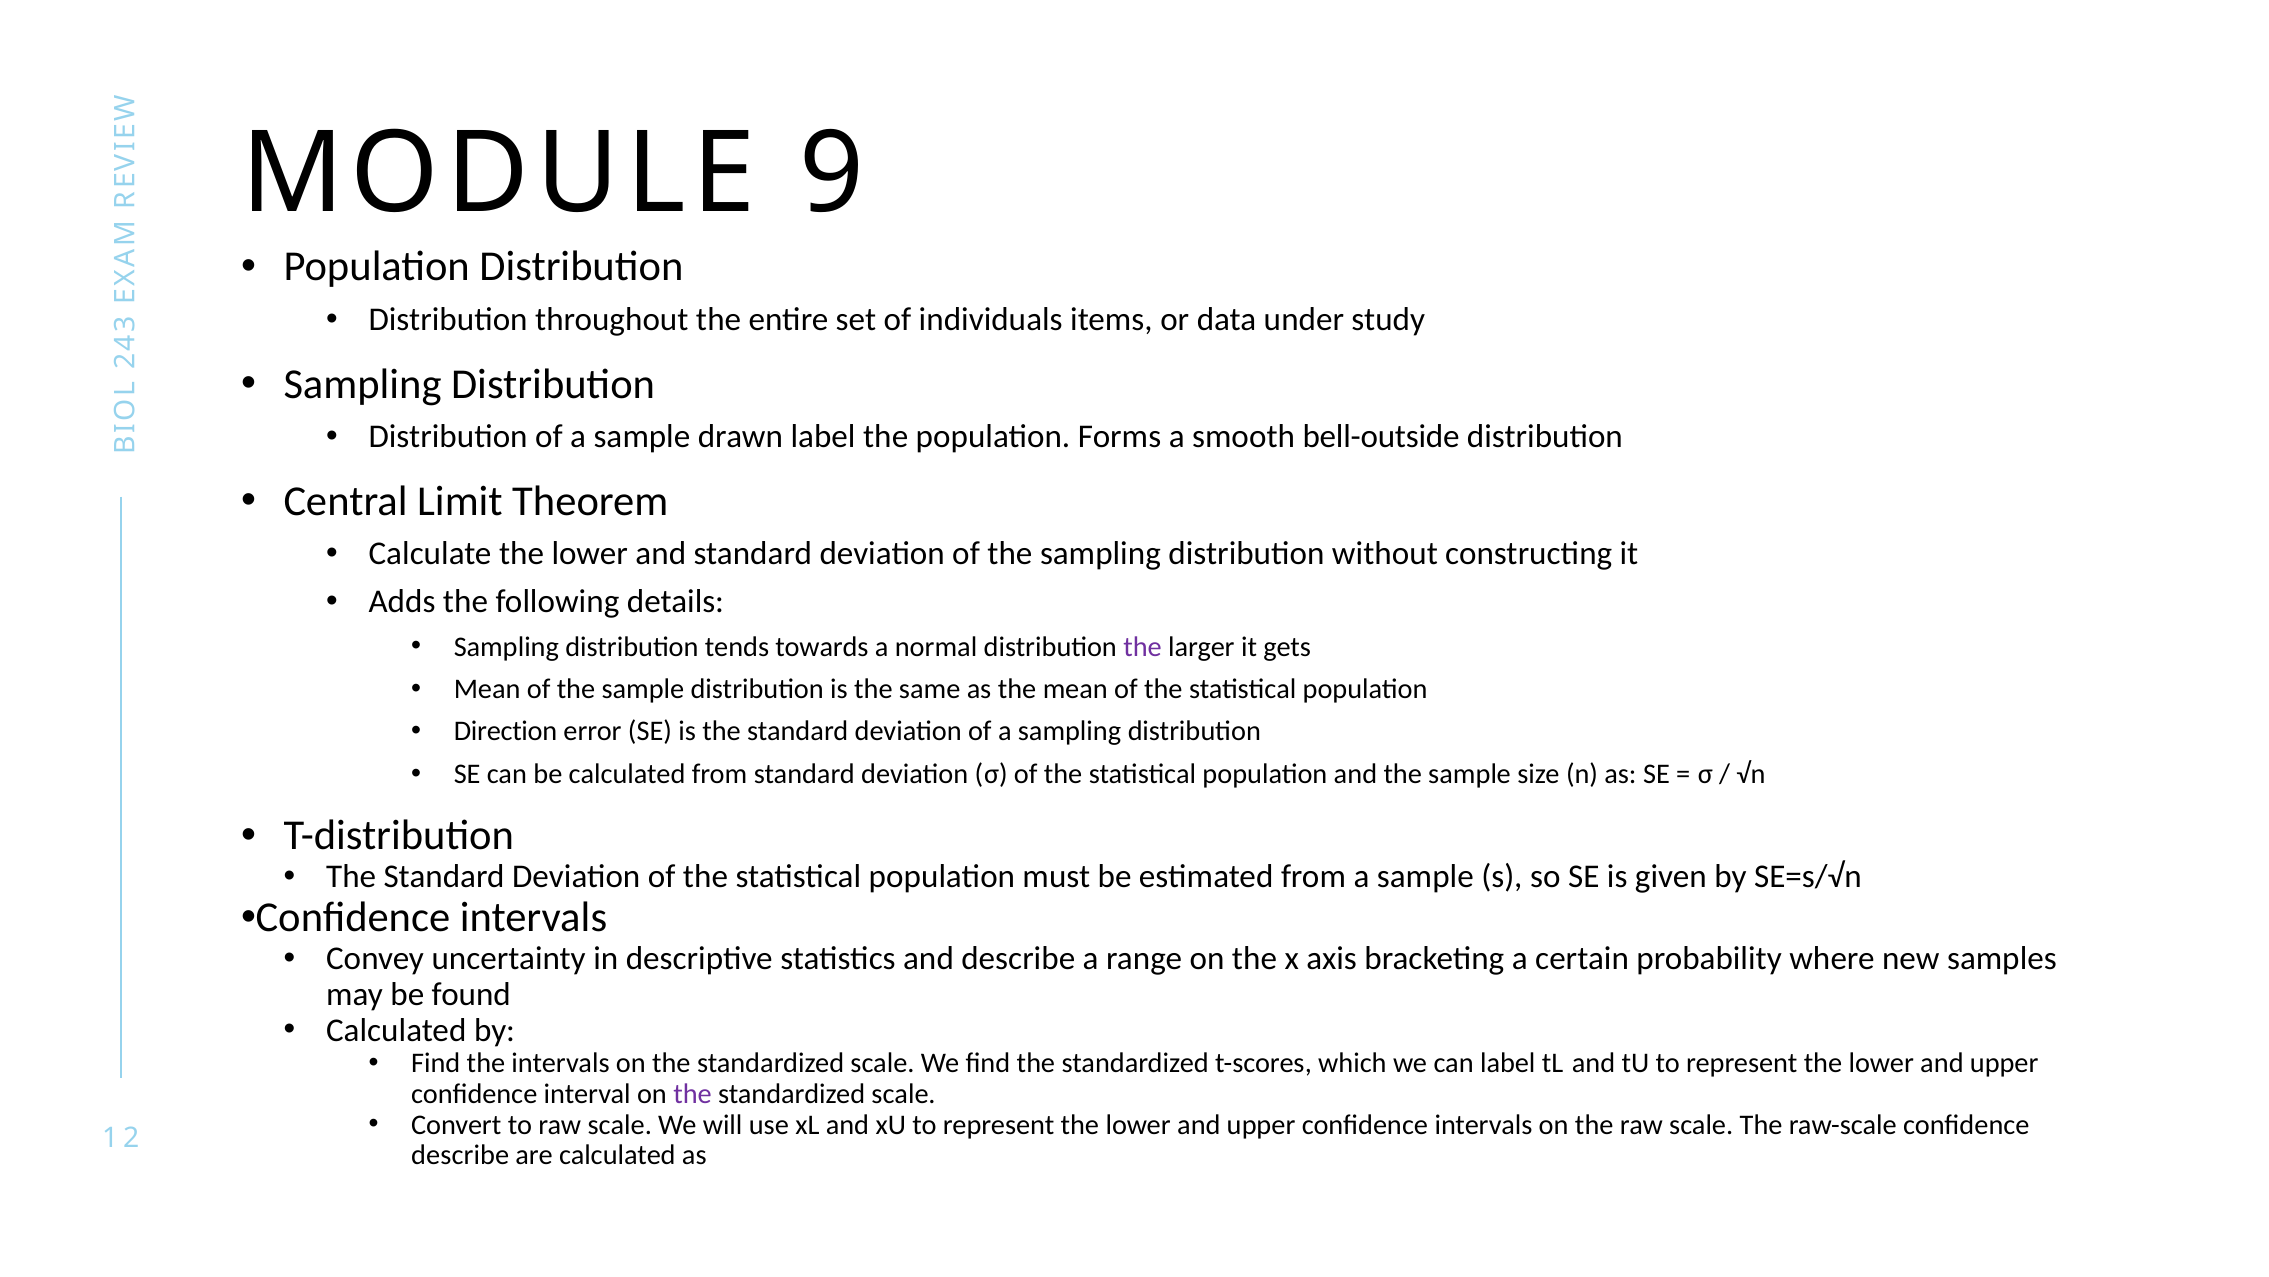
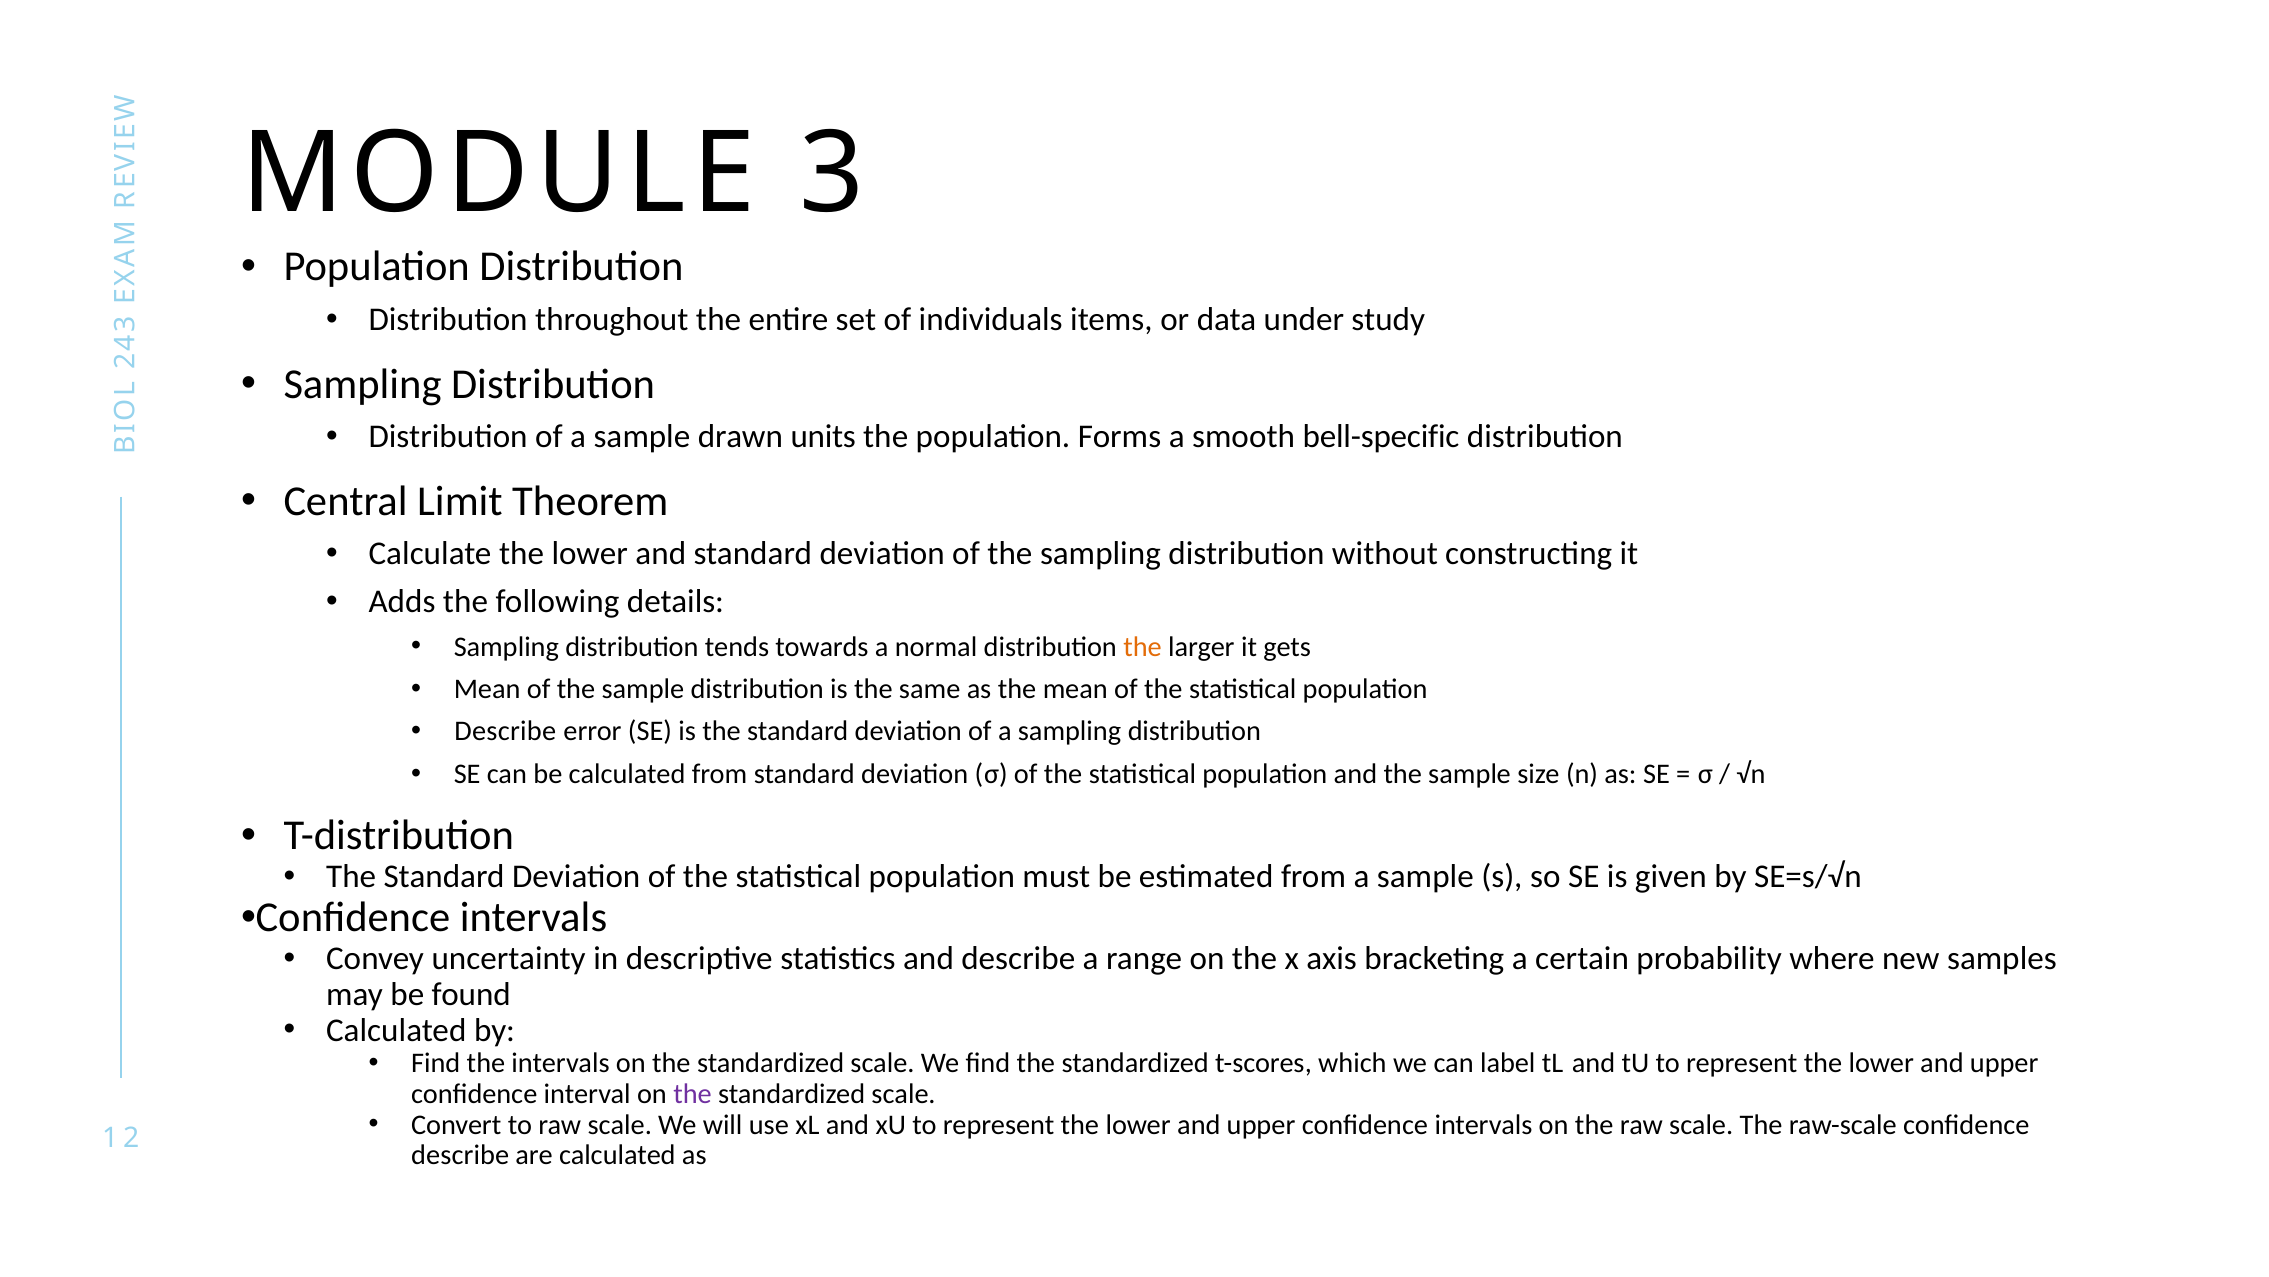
MODULE 9: 9 -> 3
drawn label: label -> units
bell-outside: bell-outside -> bell-specific
the at (1143, 646) colour: purple -> orange
Direction at (506, 731): Direction -> Describe
